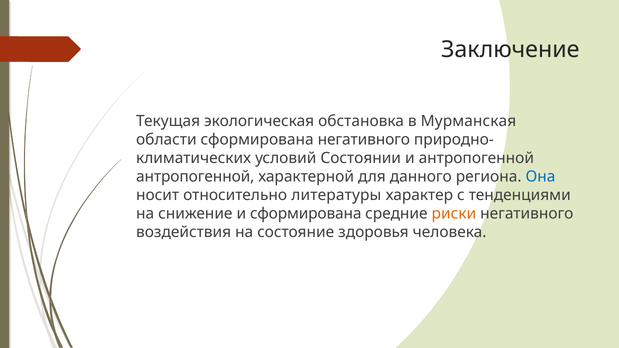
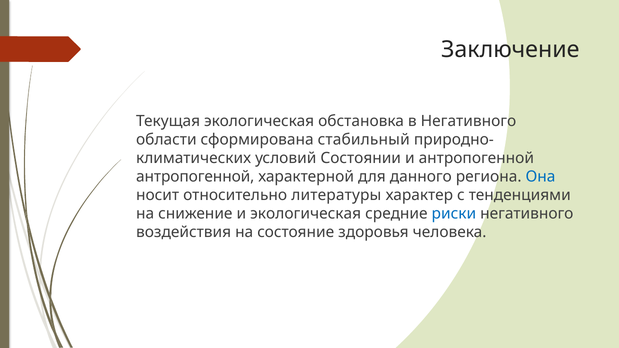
в Мурманская: Мурманская -> Негативного
сформирована негативного: негативного -> стабильный
и сформирована: сформирована -> экологическая
риски colour: orange -> blue
